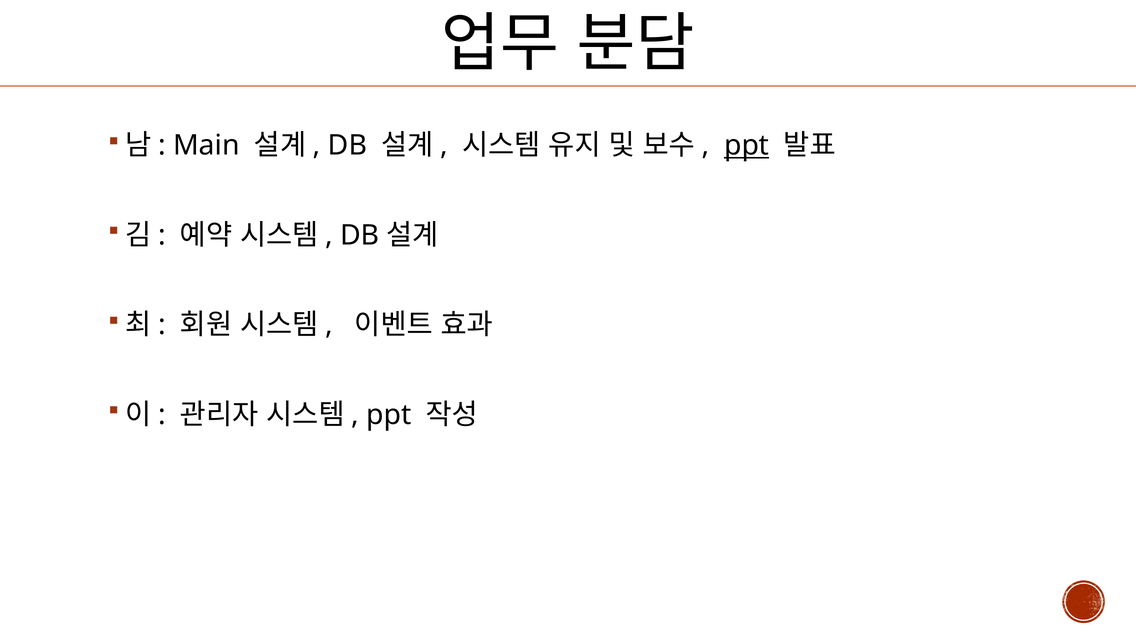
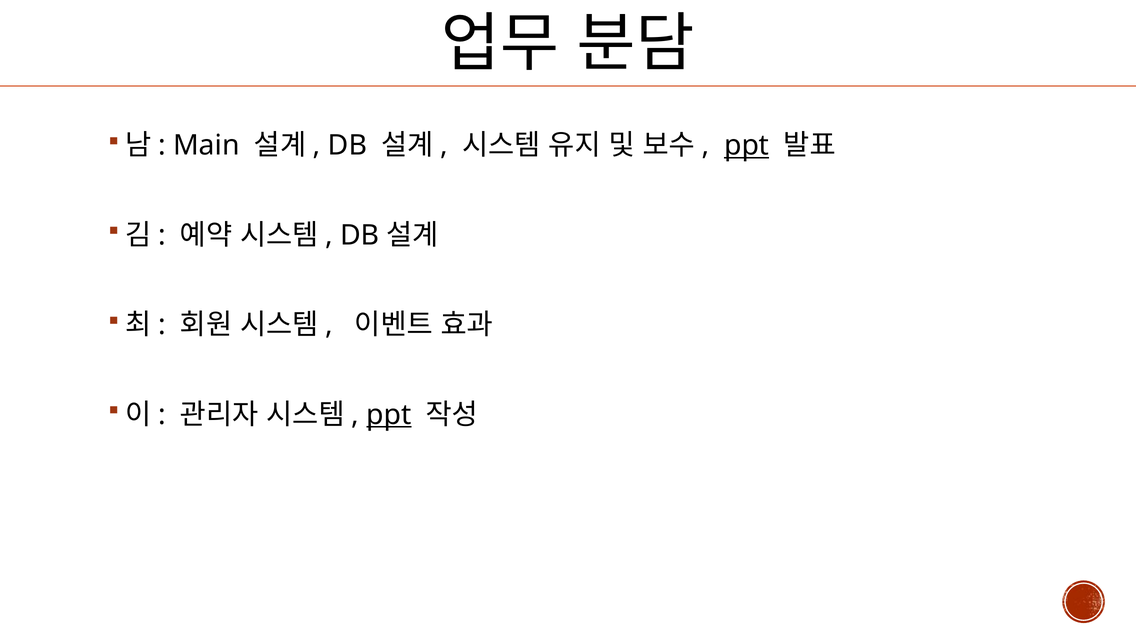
ppt at (389, 415) underline: none -> present
